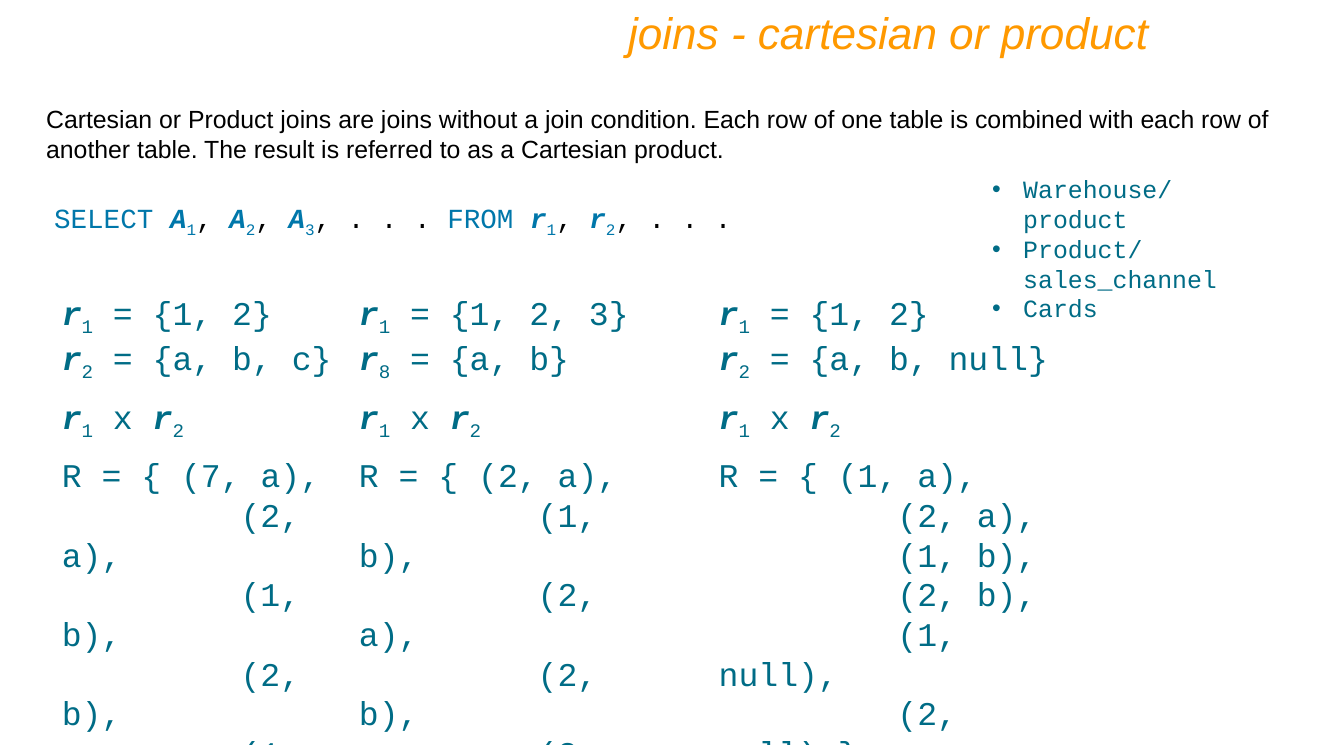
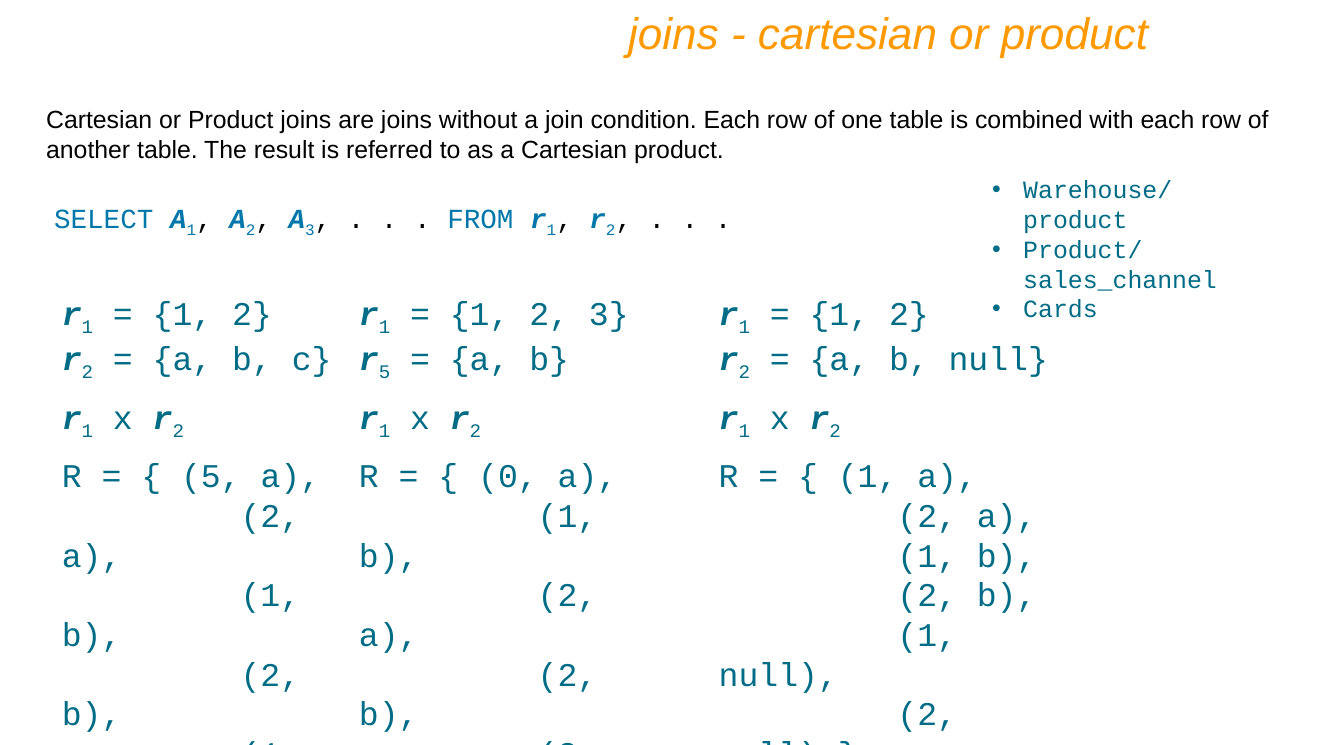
r 8: 8 -> 5
7 at (211, 476): 7 -> 5
2 at (508, 476): 2 -> 0
